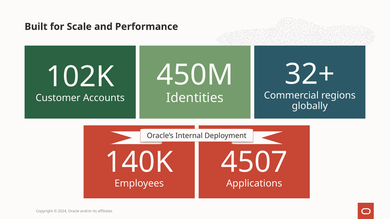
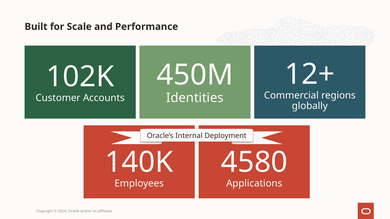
32+: 32+ -> 12+
4507: 4507 -> 4580
